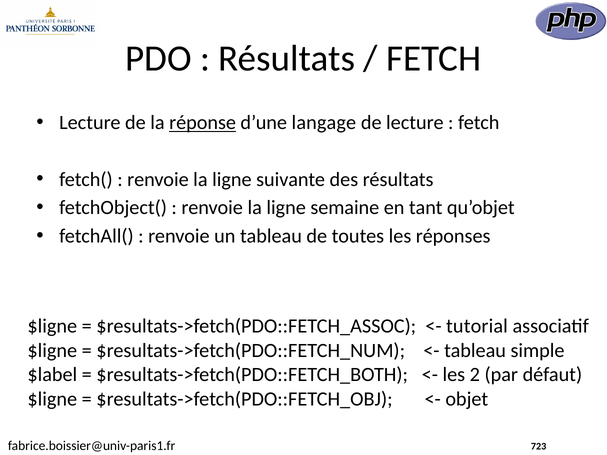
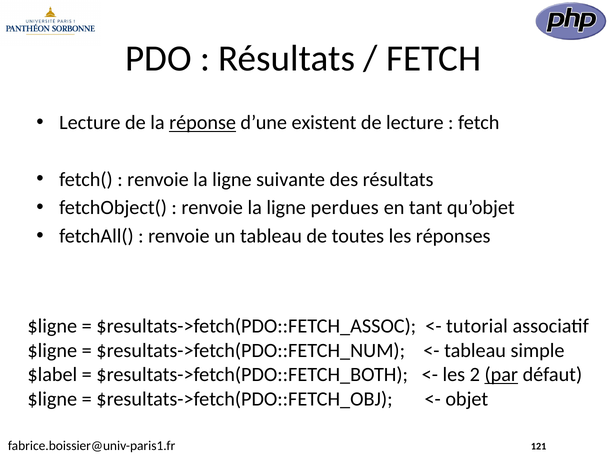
langage: langage -> existent
semaine: semaine -> perdues
par underline: none -> present
723: 723 -> 121
